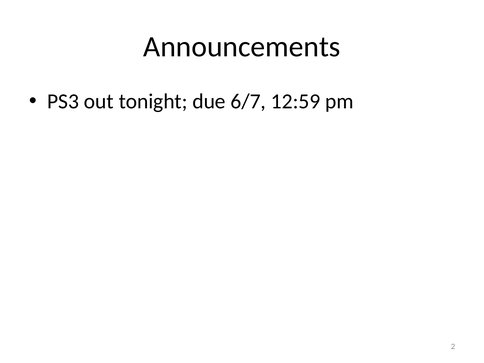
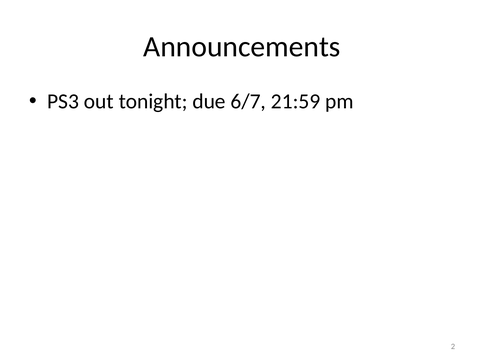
12:59: 12:59 -> 21:59
